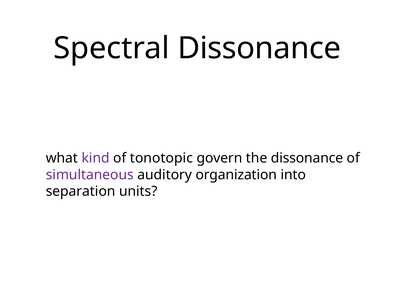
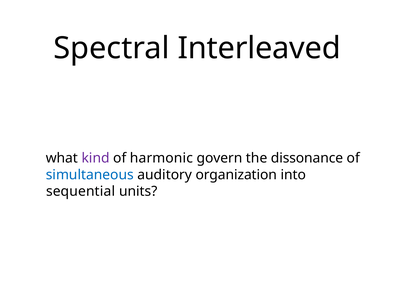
Spectral Dissonance: Dissonance -> Interleaved
tonotopic: tonotopic -> harmonic
simultaneous colour: purple -> blue
separation: separation -> sequential
